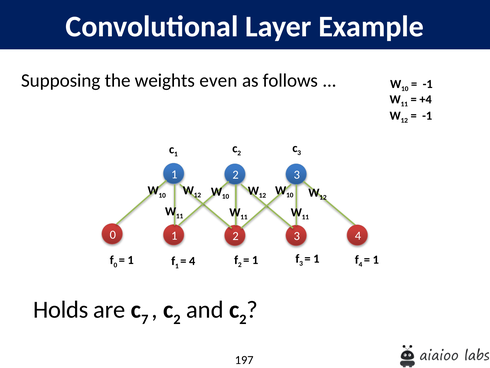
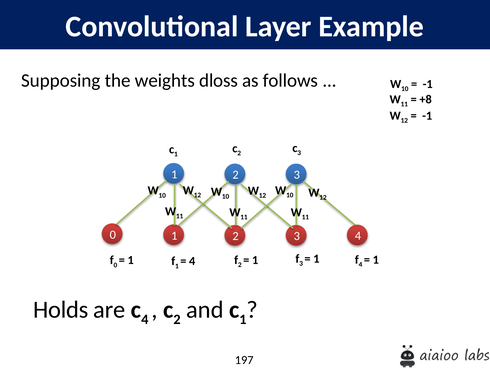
even: even -> dloss
+4: +4 -> +8
7 at (145, 319): 7 -> 4
2 at (243, 319): 2 -> 1
